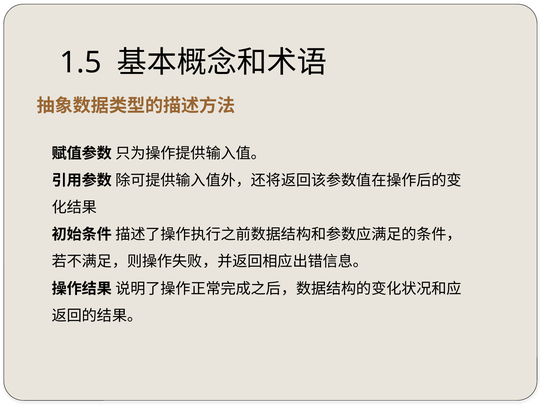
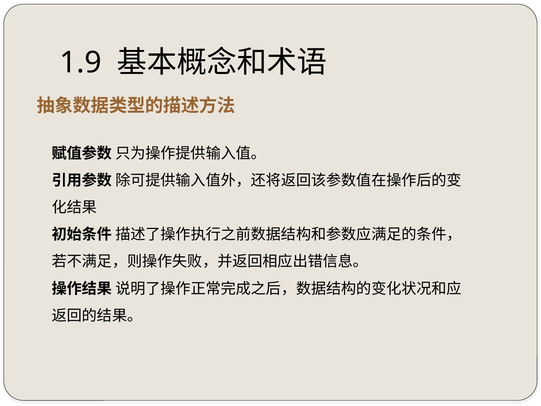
1.5: 1.5 -> 1.9
